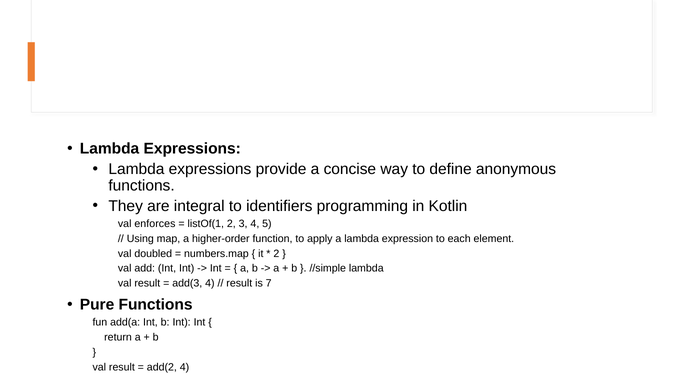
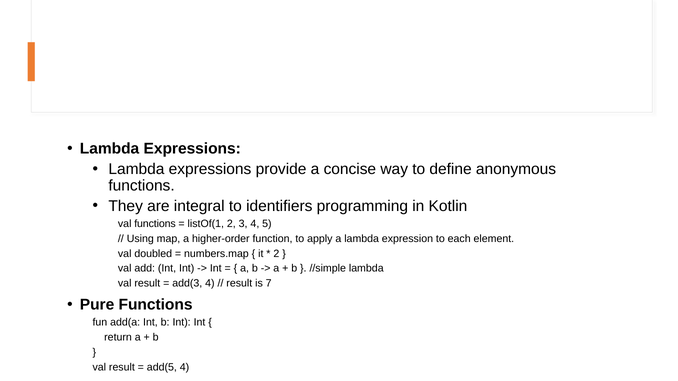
val enforces: enforces -> functions
add(2: add(2 -> add(5
